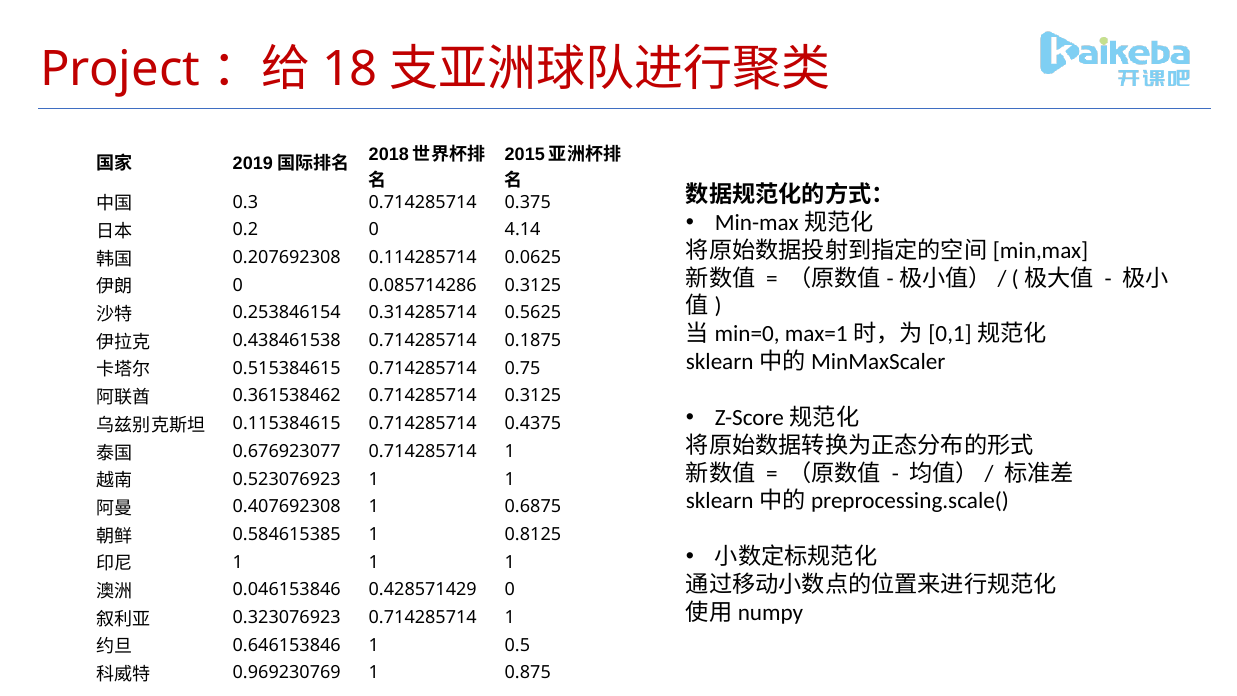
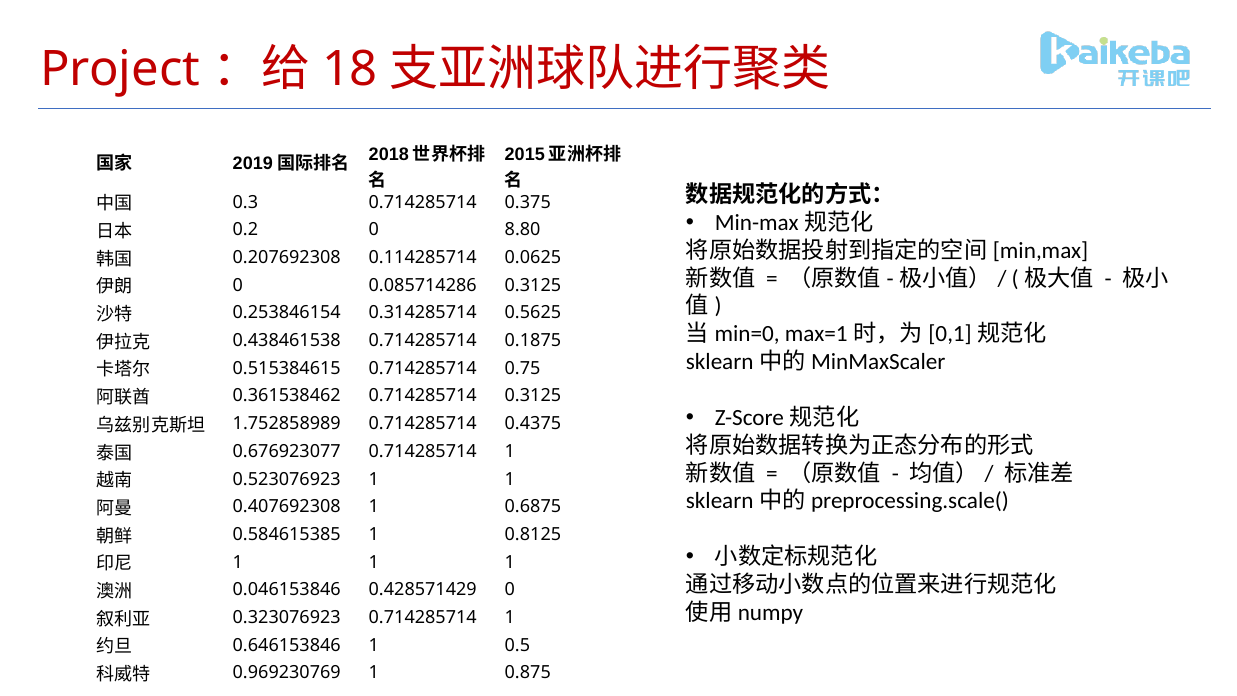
4.14: 4.14 -> 8.80
0.115384615: 0.115384615 -> 1.752858989
